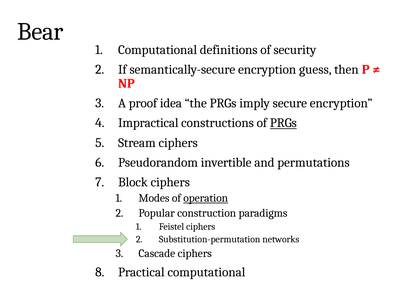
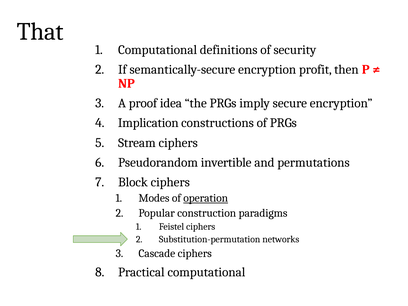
Bear: Bear -> That
guess: guess -> profit
Impractical: Impractical -> Implication
PRGs at (283, 123) underline: present -> none
